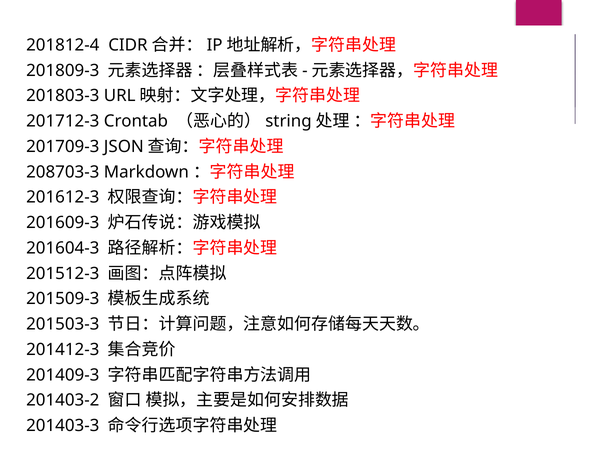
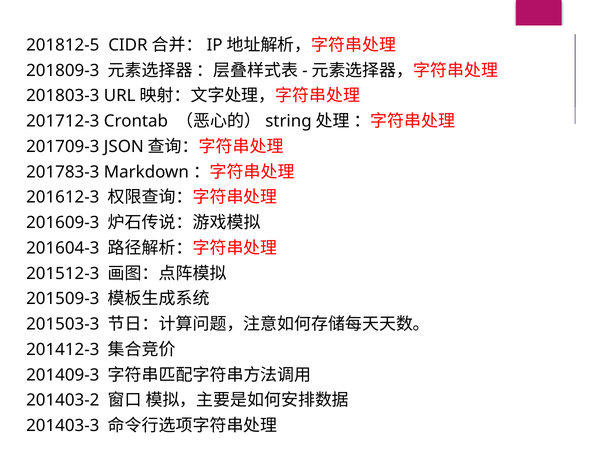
201812-4: 201812-4 -> 201812-5
208703-3: 208703-3 -> 201783-3
